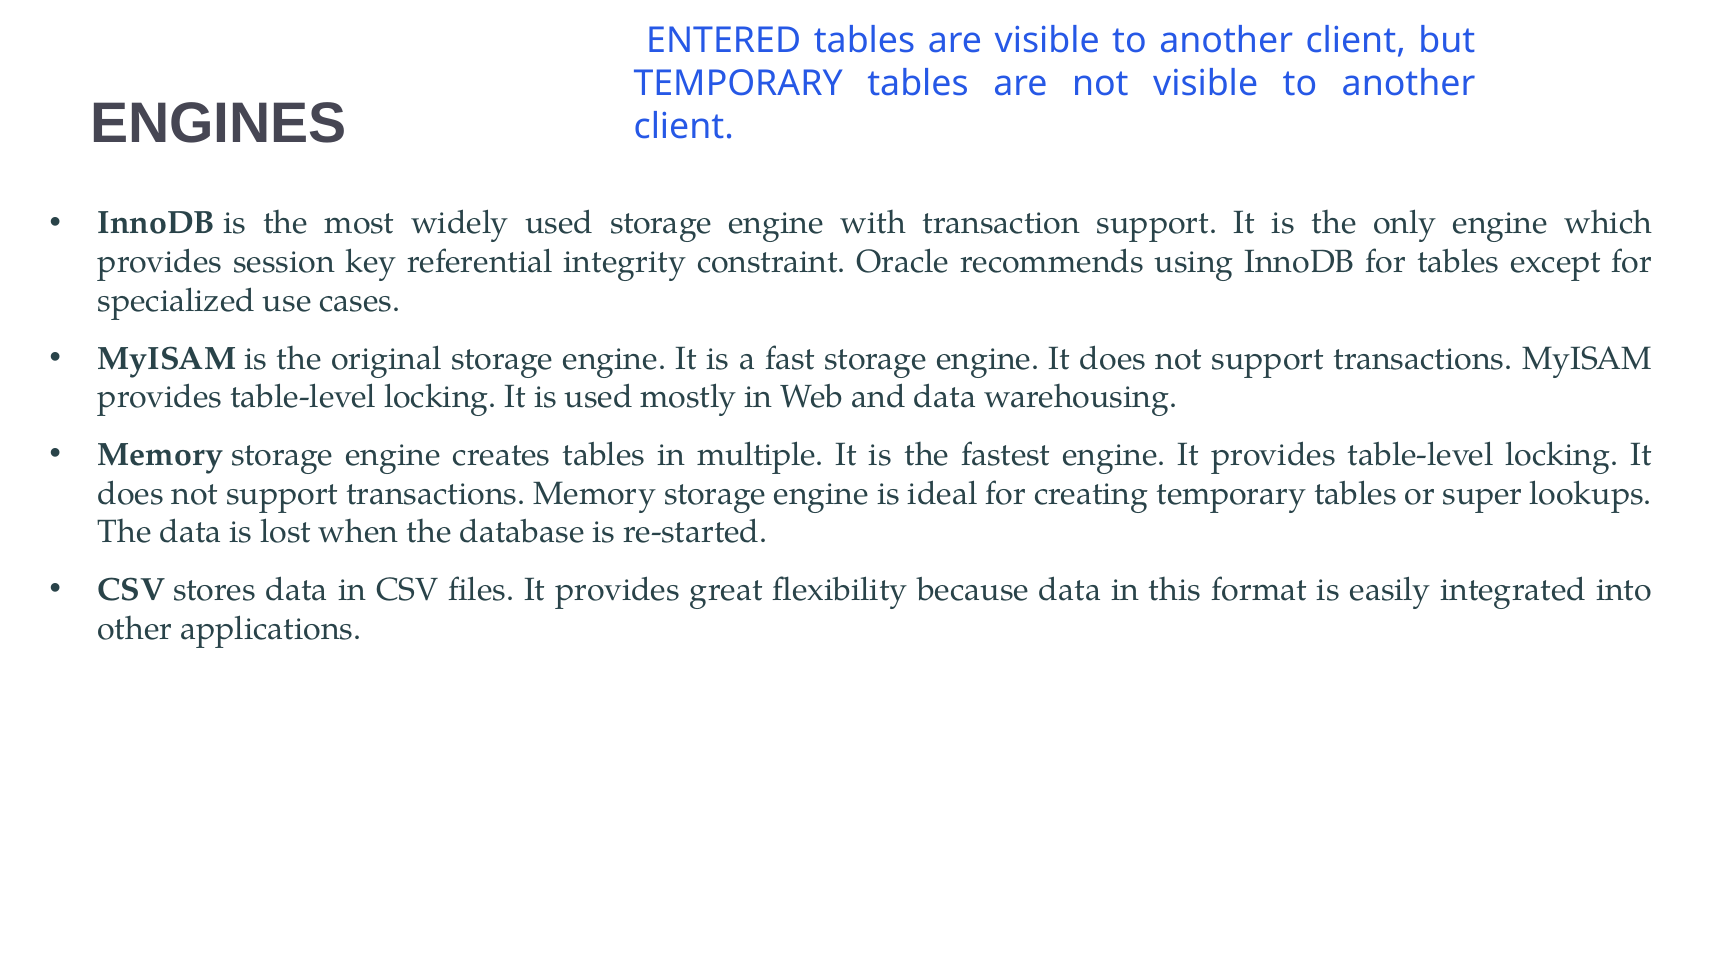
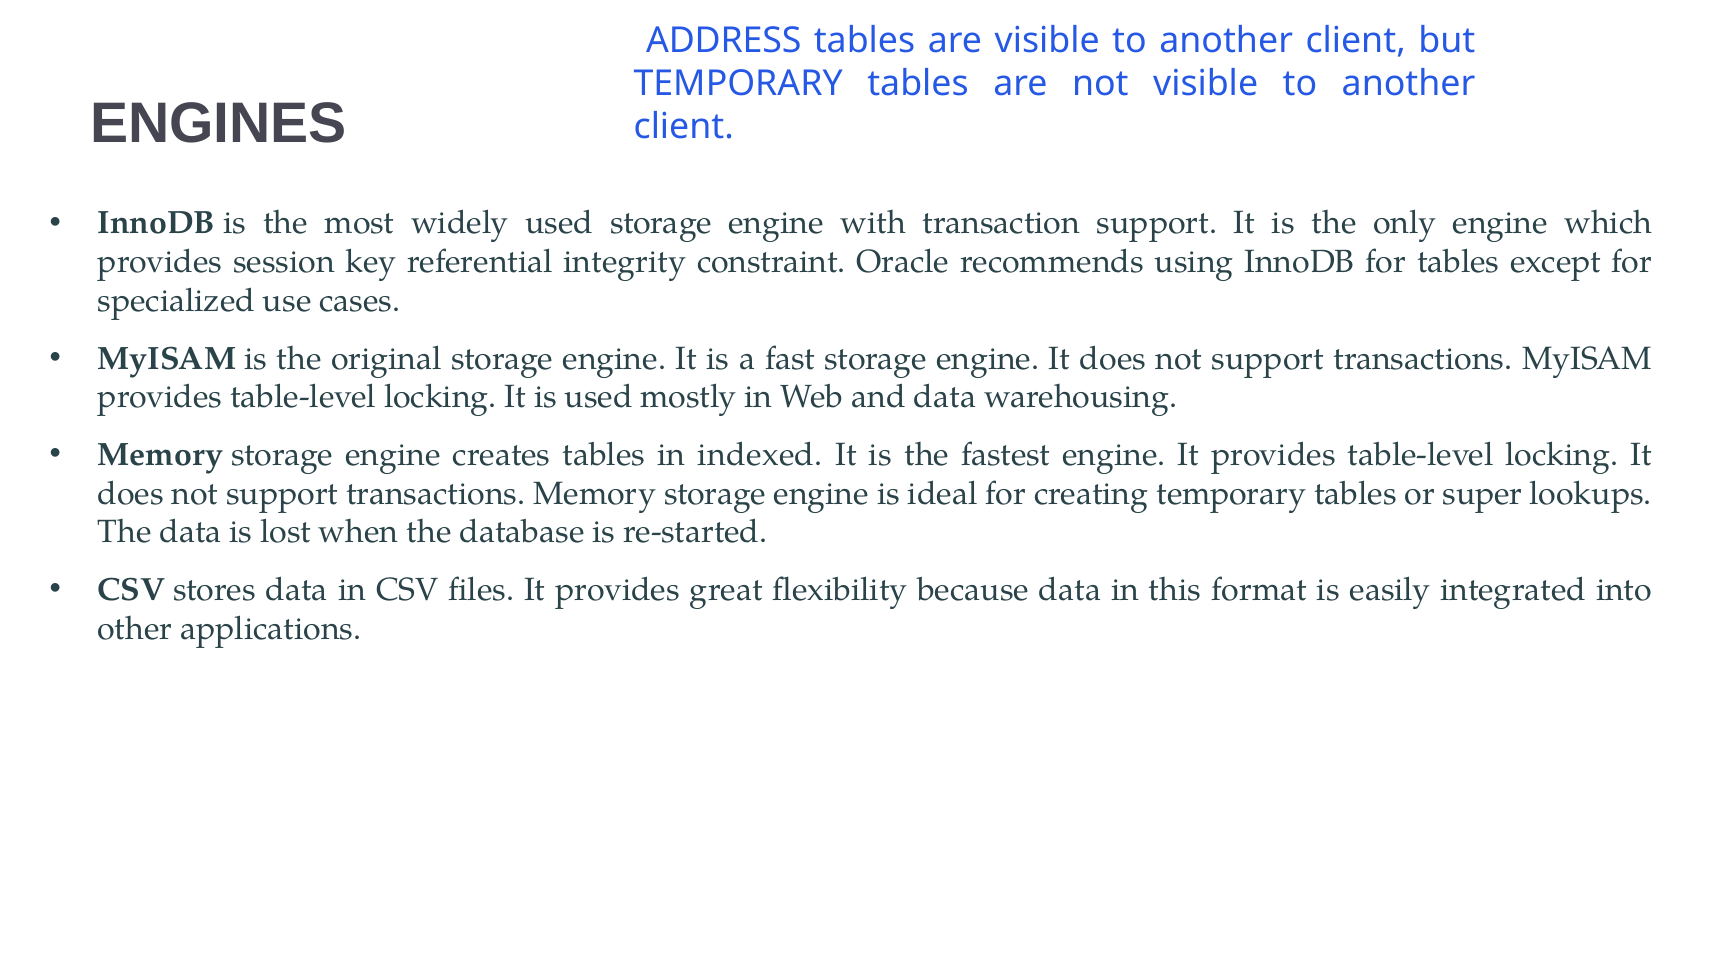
ENTERED: ENTERED -> ADDRESS
multiple: multiple -> indexed
